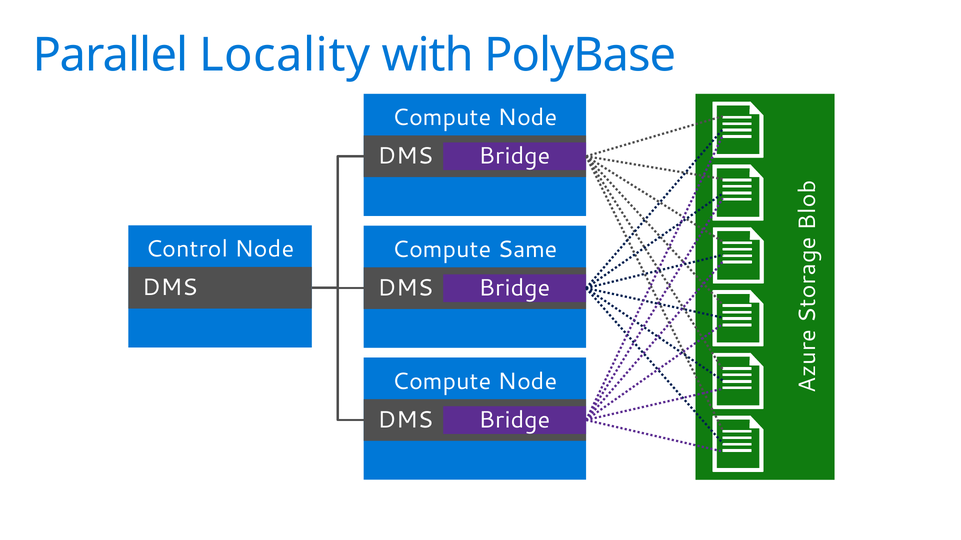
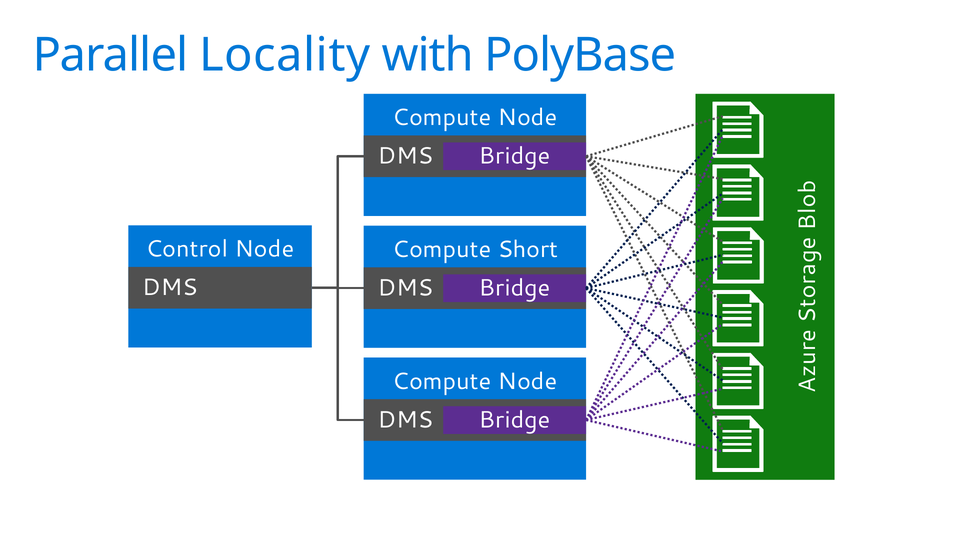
Same: Same -> Short
